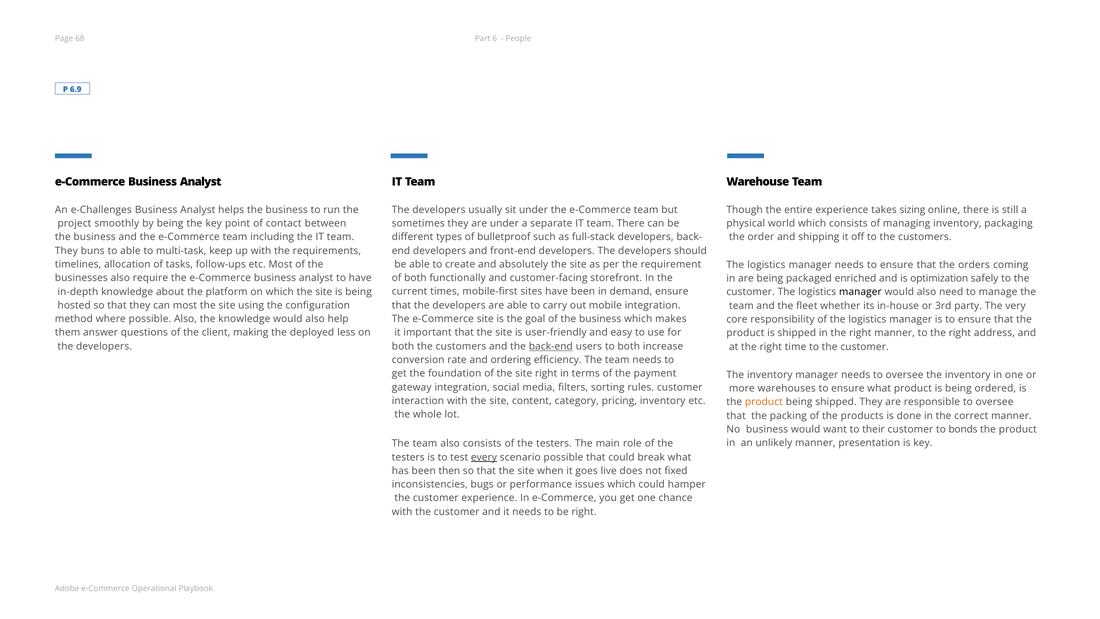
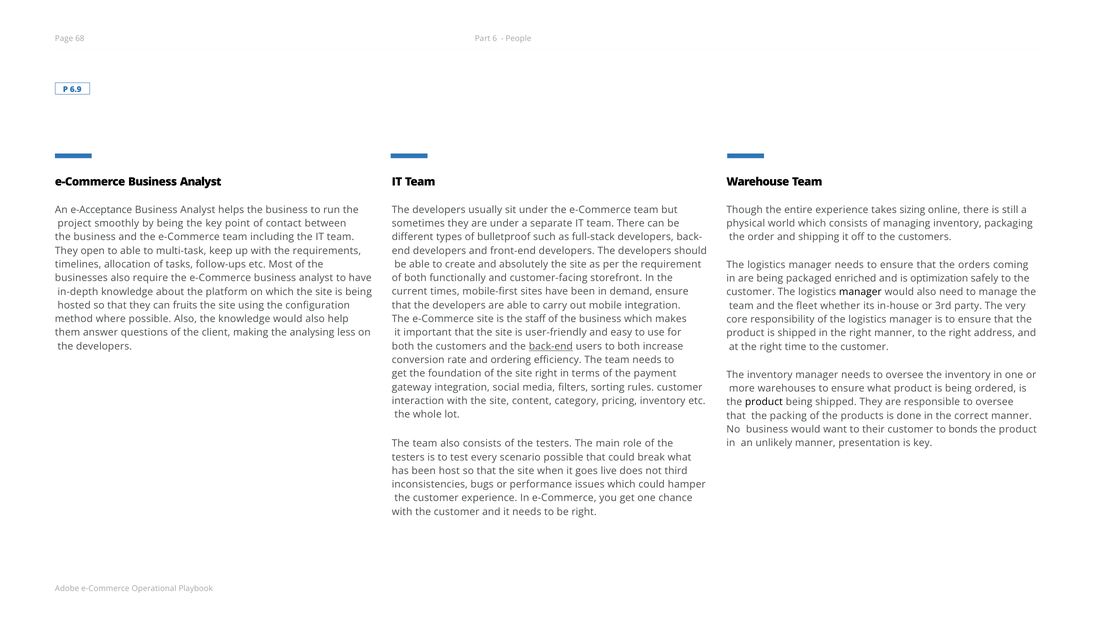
e-Challenges: e-Challenges -> e-Acceptance
buns: buns -> open
can most: most -> fruits
goal: goal -> staff
deployed: deployed -> analysing
product at (764, 402) colour: orange -> black
every underline: present -> none
then: then -> host
fixed: fixed -> third
